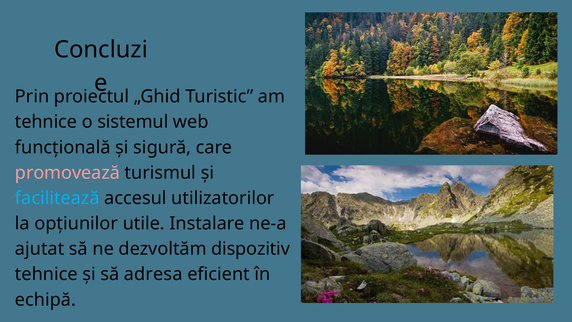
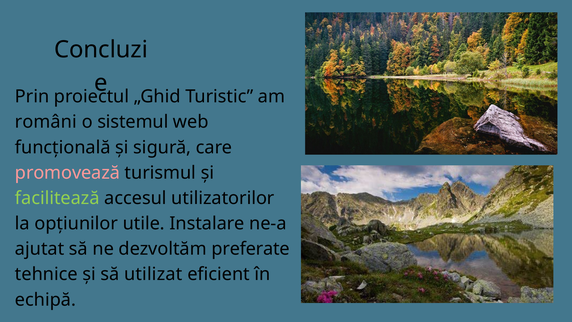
tehnice at (46, 122): tehnice -> români
facilitează colour: light blue -> light green
dispozitiv: dispozitiv -> preferate
adresa: adresa -> utilizat
